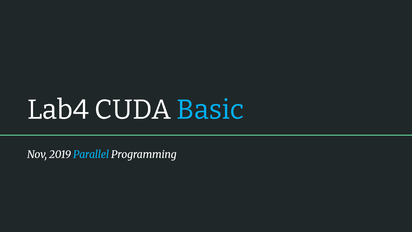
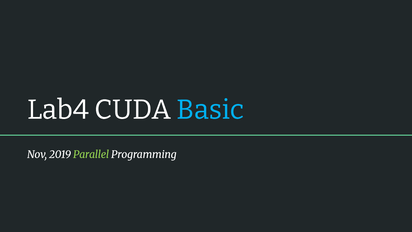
Parallel colour: light blue -> light green
